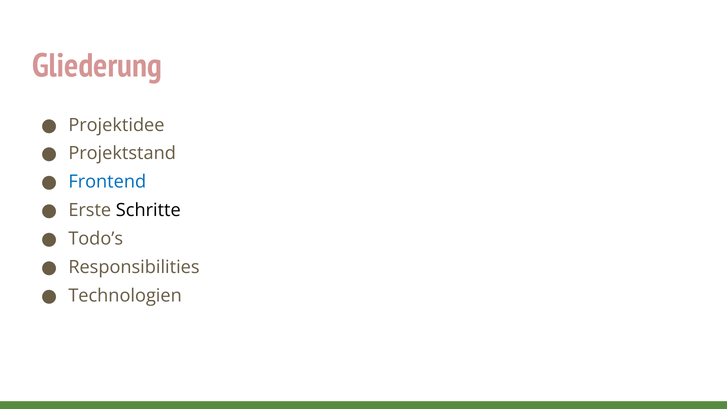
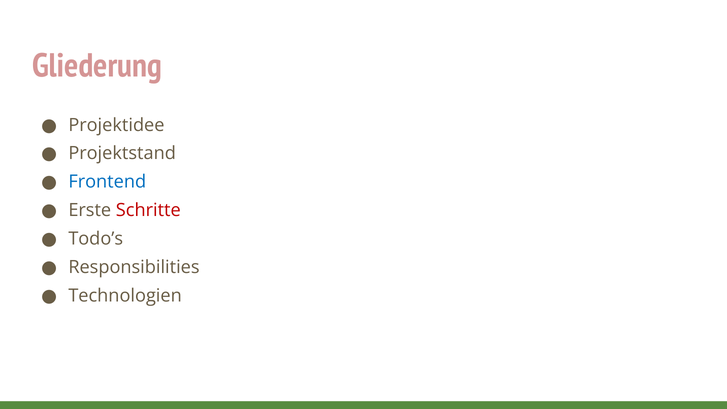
Schritte colour: black -> red
